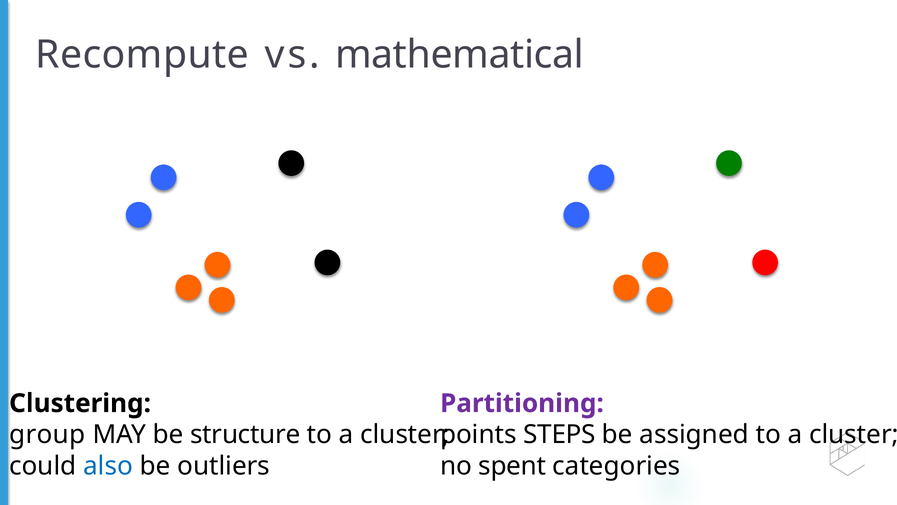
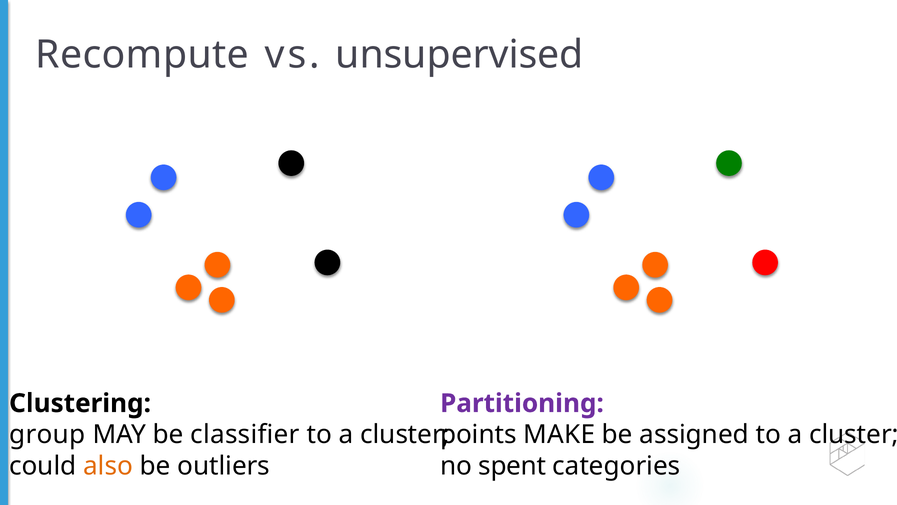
mathematical: mathematical -> unsupervised
structure: structure -> classifier
STEPS: STEPS -> MAKE
also colour: blue -> orange
